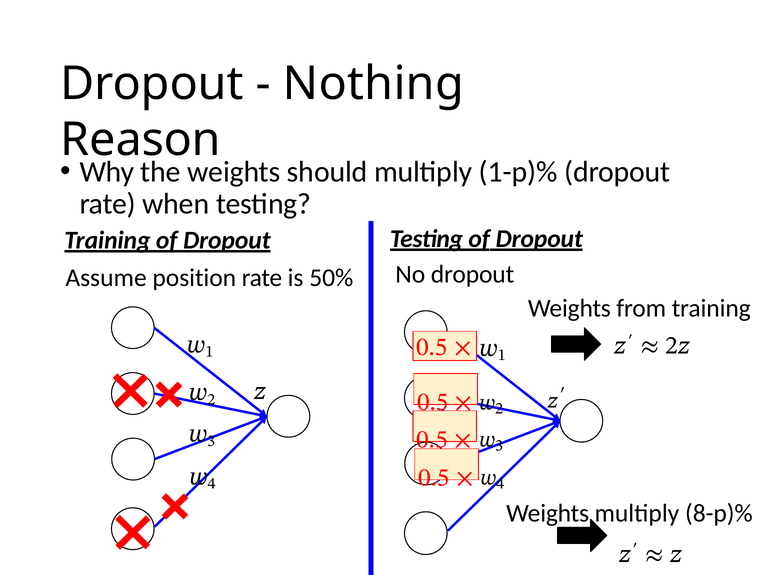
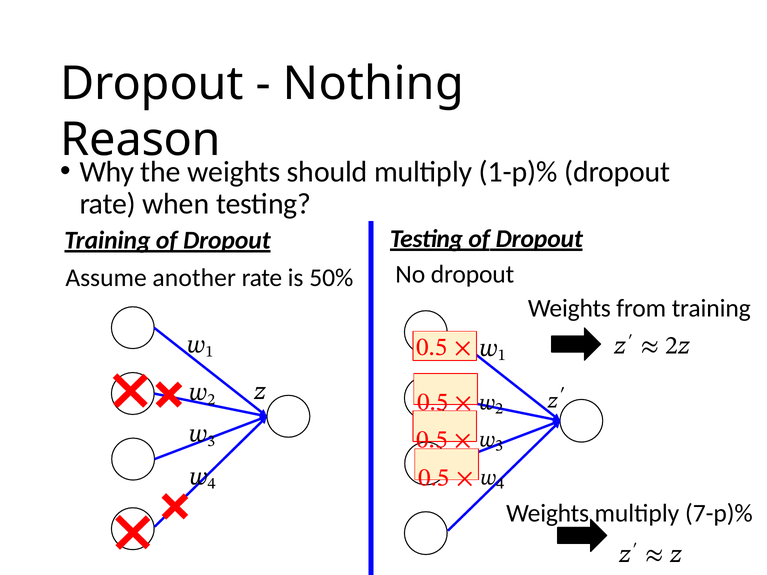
position: position -> another
8-p)%: 8-p)% -> 7-p)%
